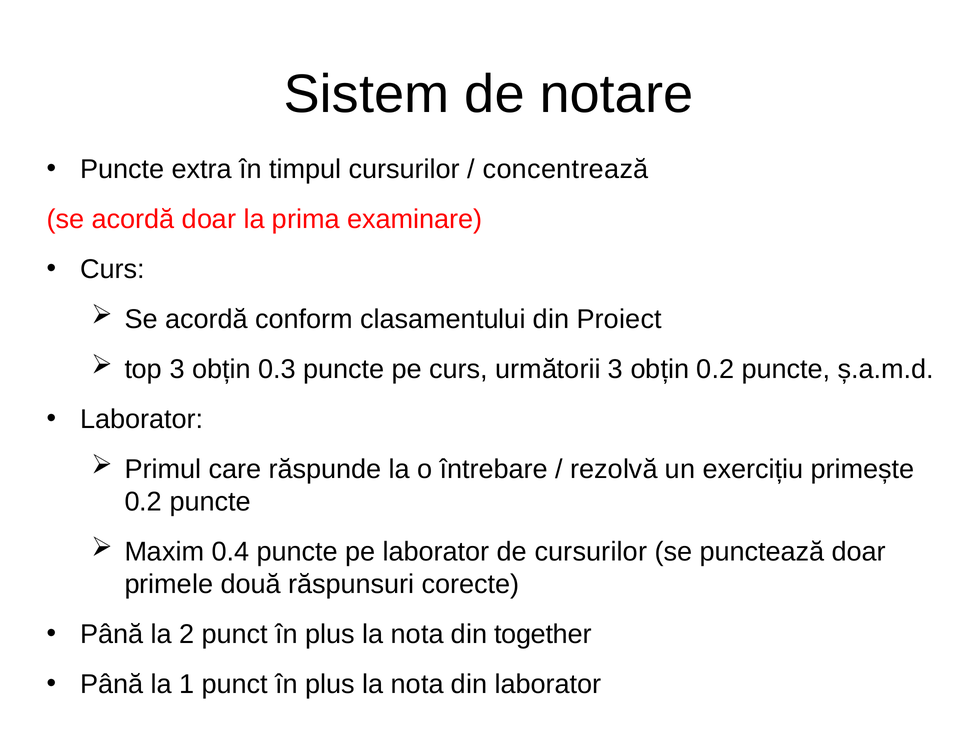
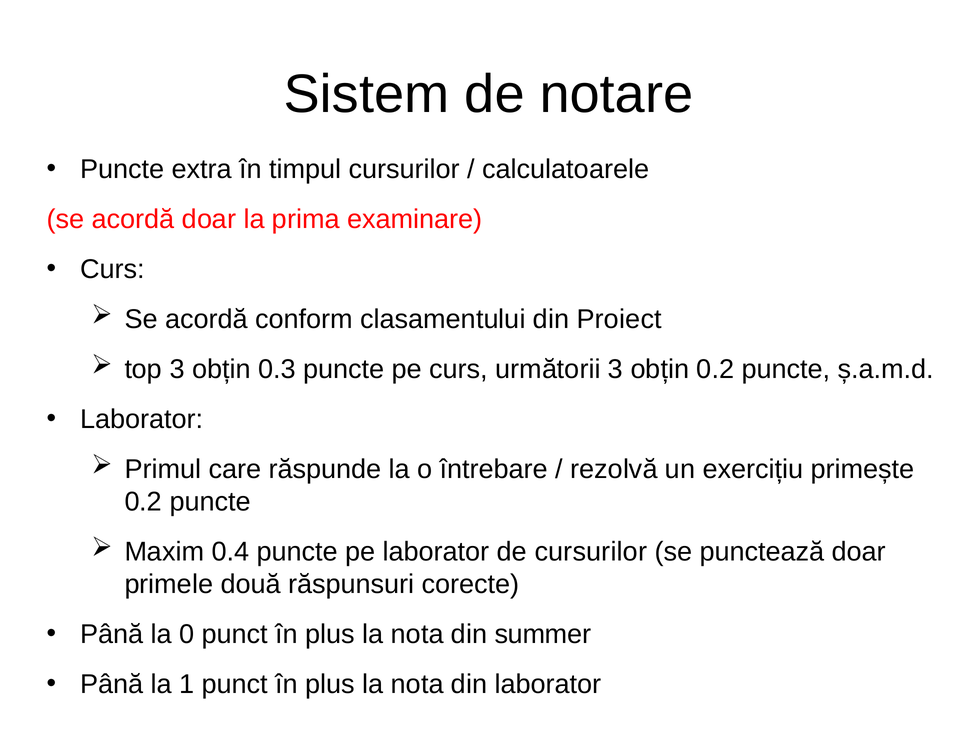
concentrează: concentrează -> calculatoarele
2: 2 -> 0
together: together -> summer
